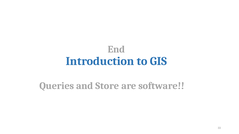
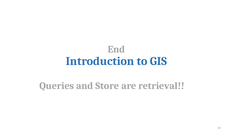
software: software -> retrieval
